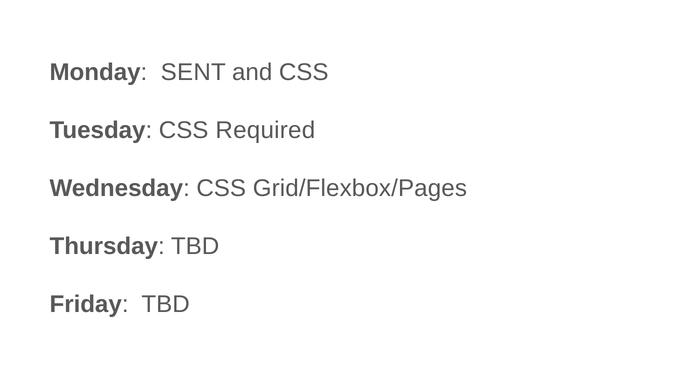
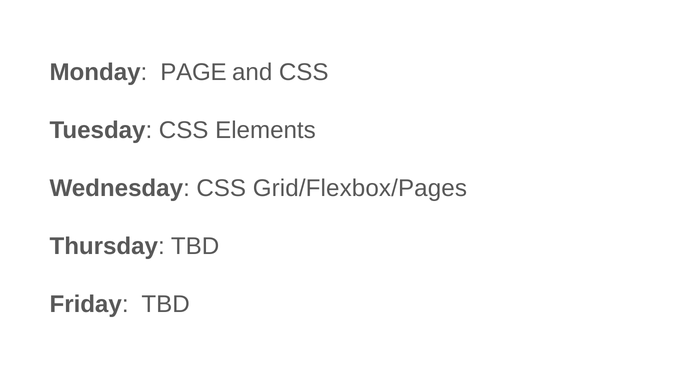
SENT: SENT -> PAGE
Required: Required -> Elements
